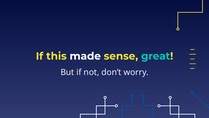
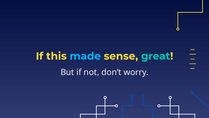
made colour: white -> light blue
